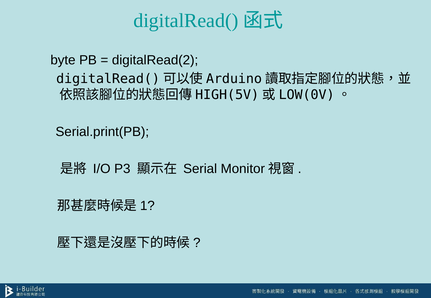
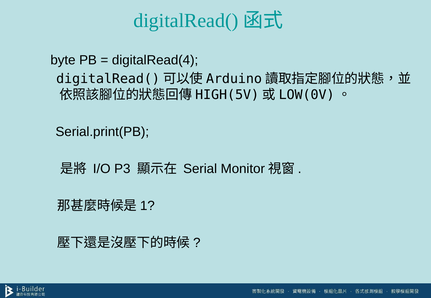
digitalRead(2: digitalRead(2 -> digitalRead(4
